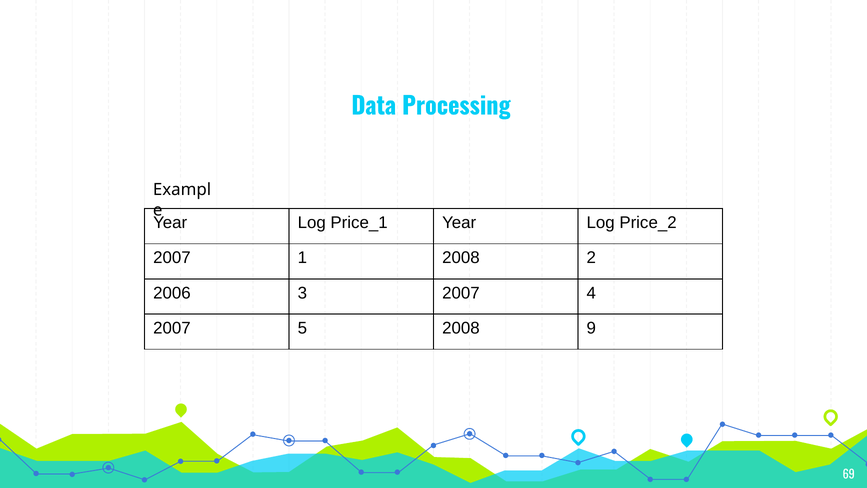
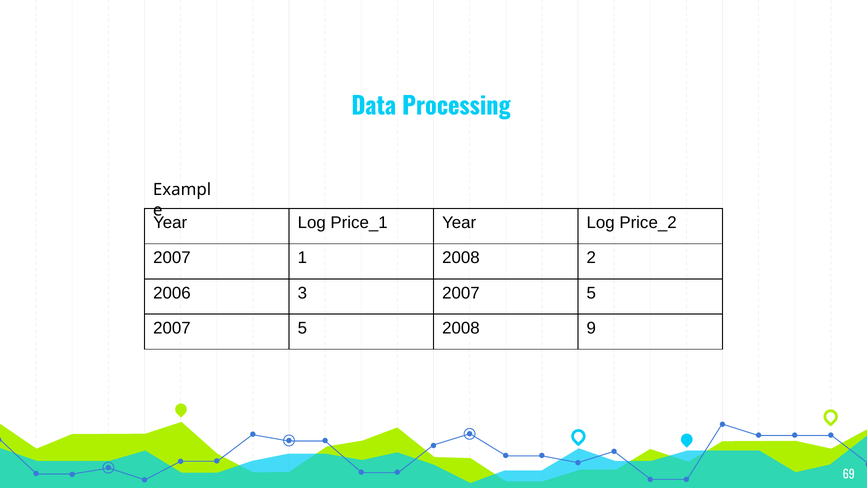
3 2007 4: 4 -> 5
